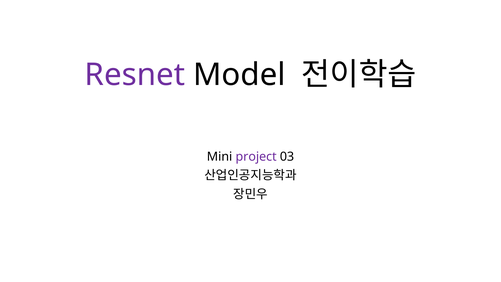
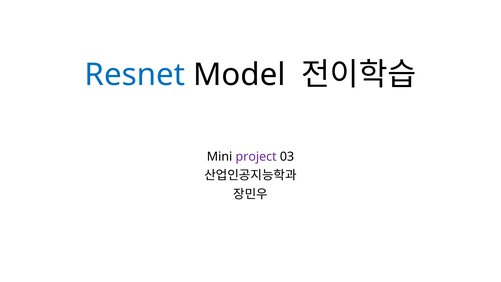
Resnet colour: purple -> blue
